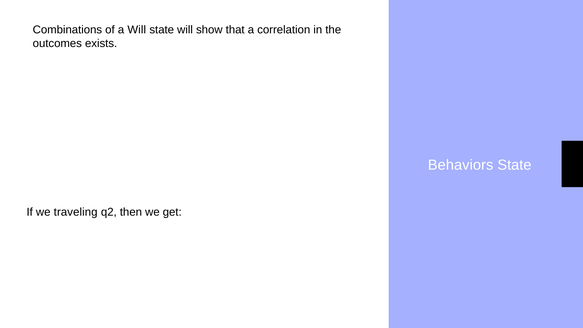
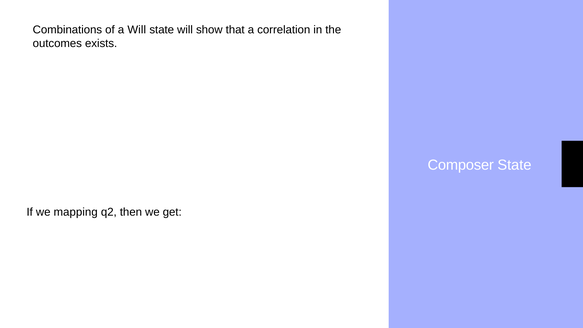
Behaviors: Behaviors -> Composer
traveling: traveling -> mapping
